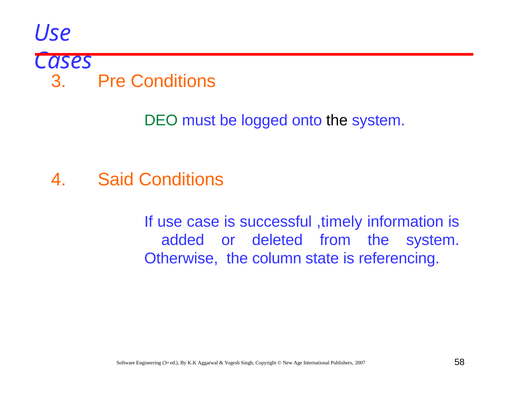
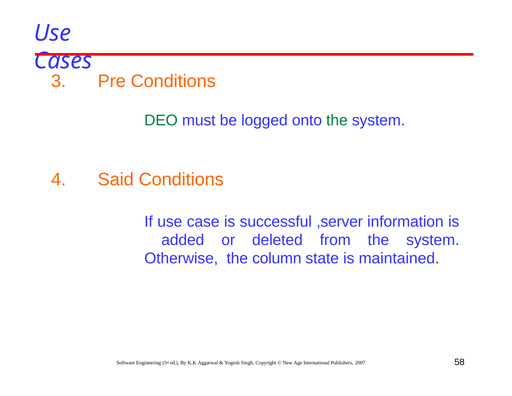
the at (337, 120) colour: black -> green
,timely: ,timely -> ,server
referencing: referencing -> maintained
